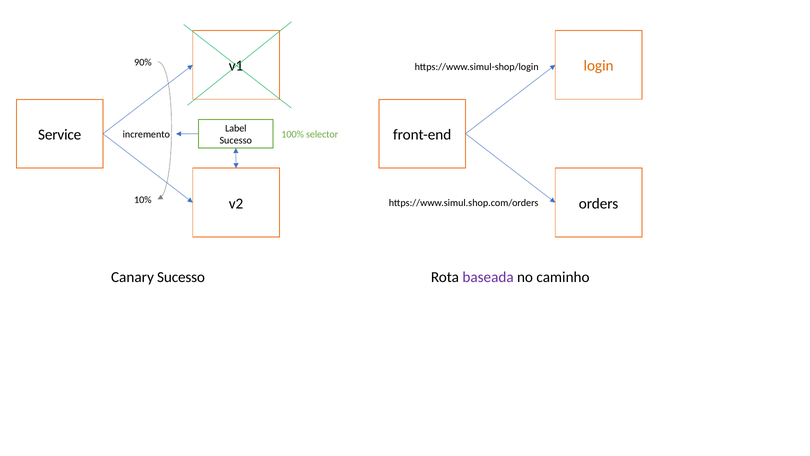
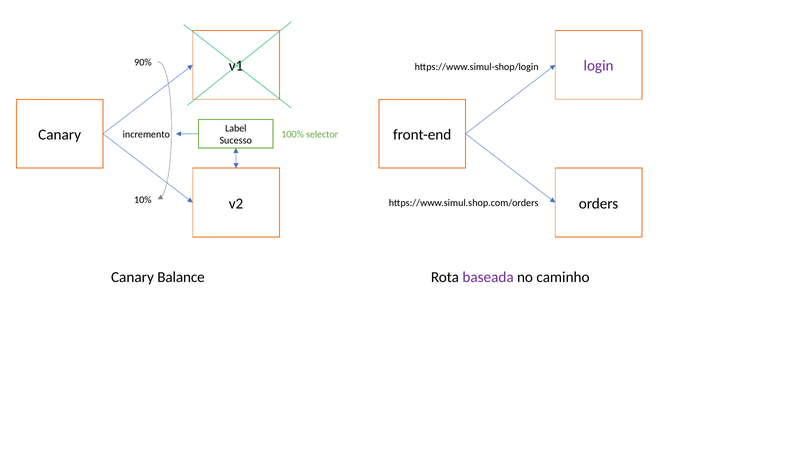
login colour: orange -> purple
Service at (60, 135): Service -> Canary
Canary Sucesso: Sucesso -> Balance
